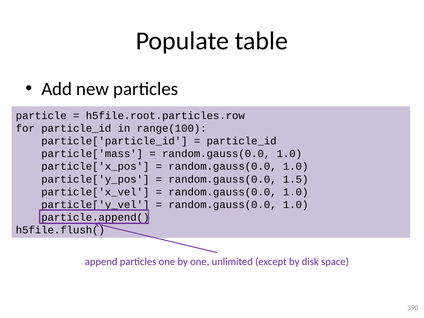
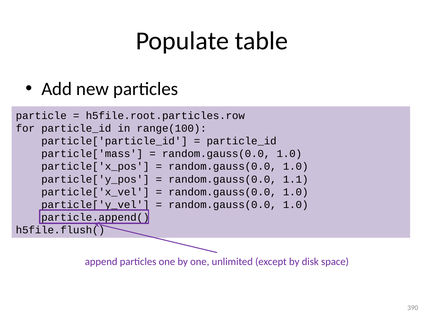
1.5: 1.5 -> 1.1
